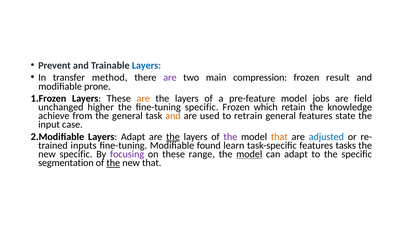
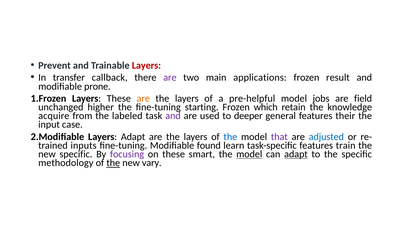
Layers at (146, 65) colour: blue -> red
method: method -> callback
compression: compression -> applications
pre-feature: pre-feature -> pre-helpful
fine-tuning specific: specific -> starting
achieve: achieve -> acquire
the general: general -> labeled
and at (173, 116) colour: orange -> purple
retrain: retrain -> deeper
state: state -> their
the at (173, 137) underline: present -> none
the at (230, 137) colour: purple -> blue
that at (279, 137) colour: orange -> purple
tasks: tasks -> train
range: range -> smart
adapt at (296, 154) underline: none -> present
segmentation: segmentation -> methodology
new that: that -> vary
